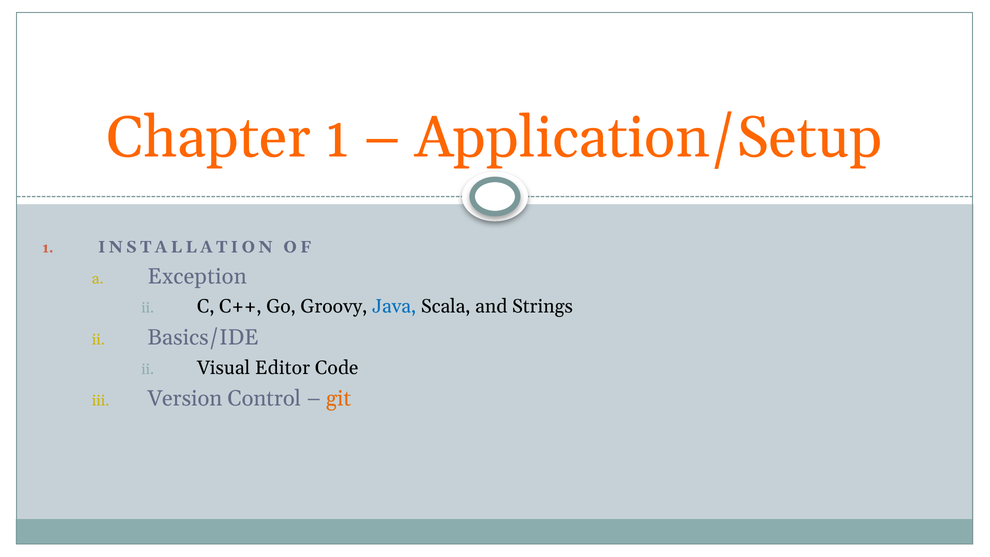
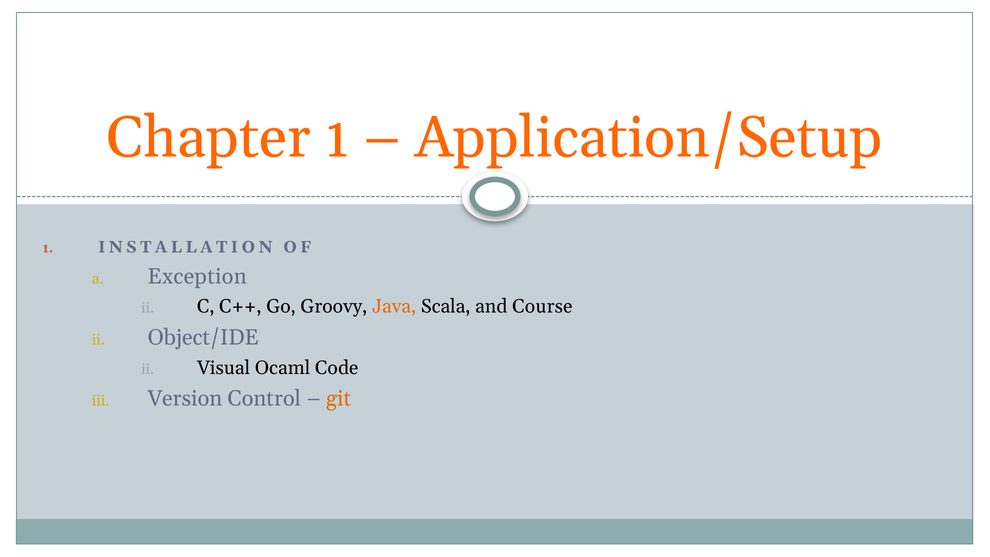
Java colour: blue -> orange
Strings: Strings -> Course
Basics/IDE: Basics/IDE -> Object/IDE
Editor: Editor -> Ocaml
